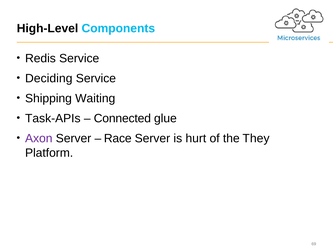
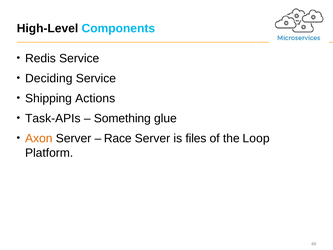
Waiting: Waiting -> Actions
Connected: Connected -> Something
Axon colour: purple -> orange
hurt: hurt -> files
They: They -> Loop
